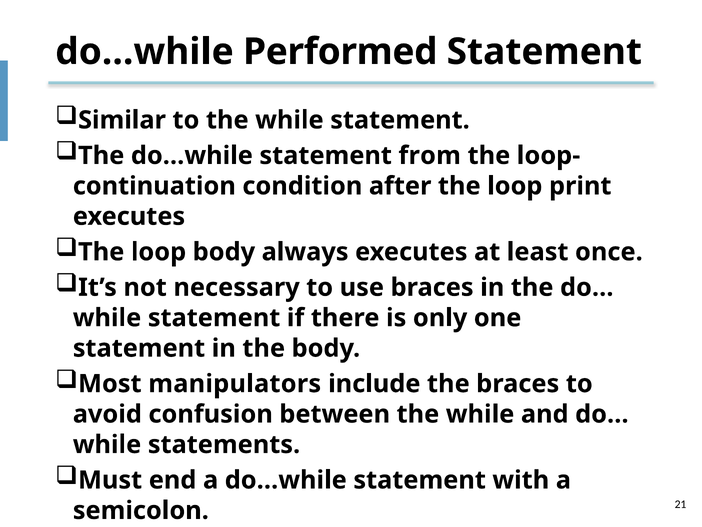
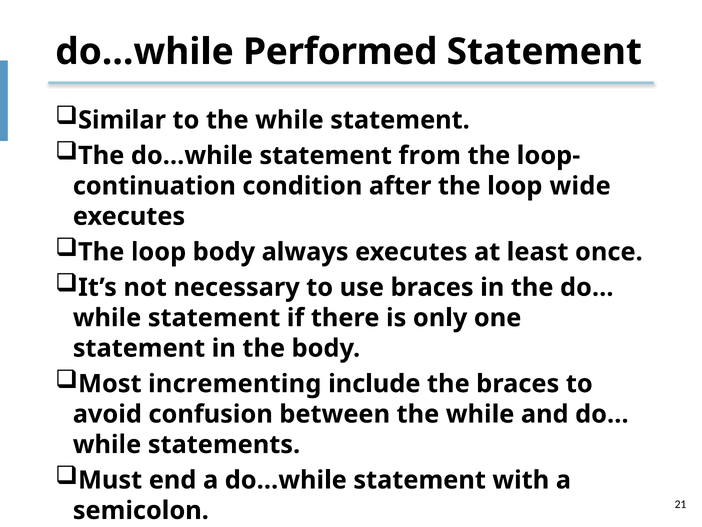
print: print -> wide
manipulators: manipulators -> incrementing
